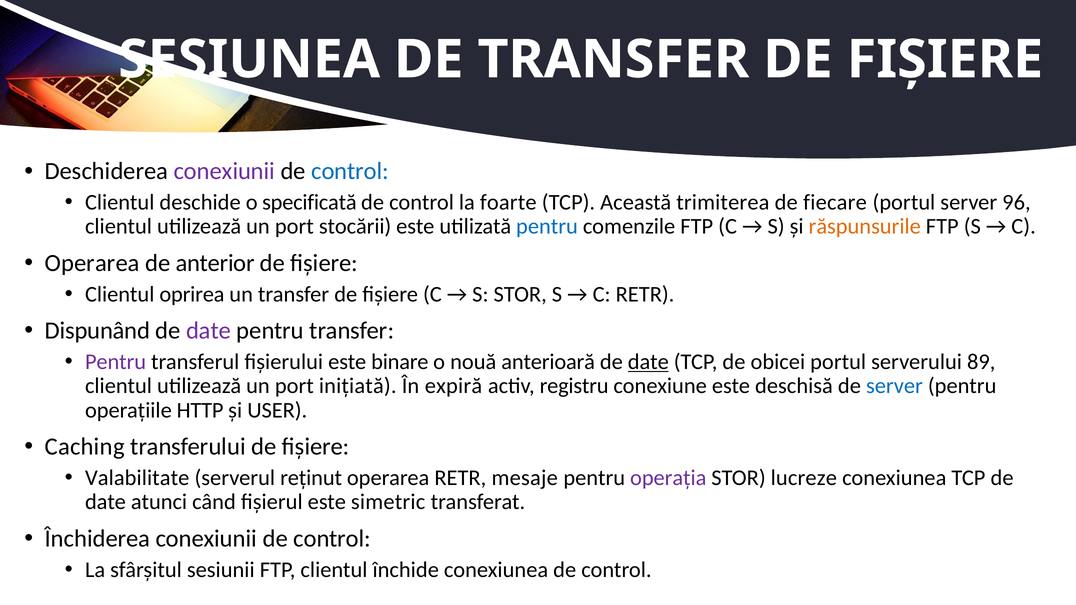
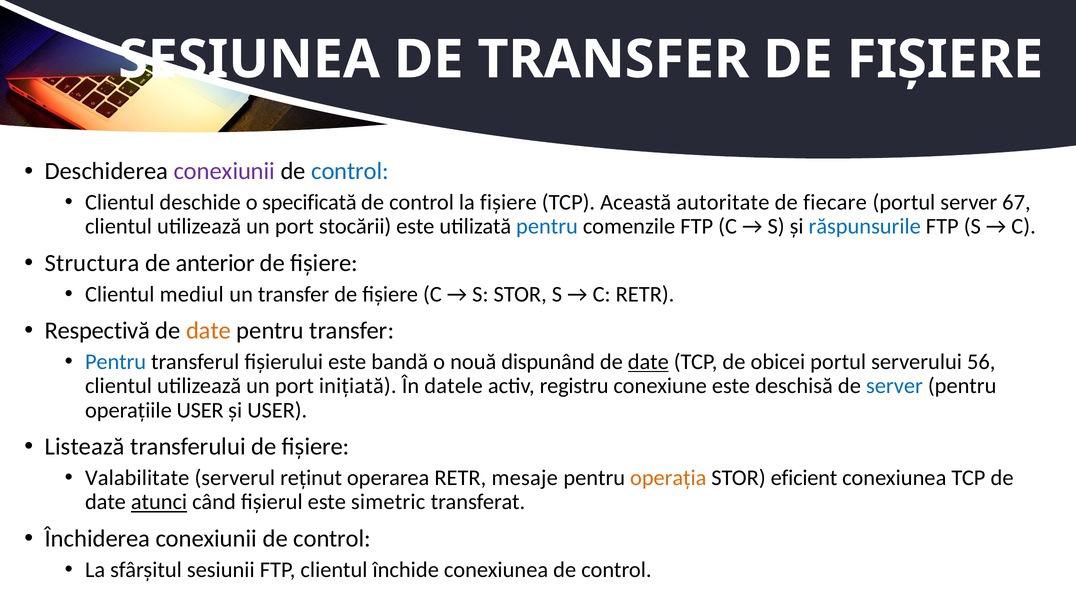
la foarte: foarte -> fișiere
trimiterea: trimiterea -> autoritate
96: 96 -> 67
răspunsurile colour: orange -> blue
Operarea at (92, 263): Operarea -> Structura
oprirea: oprirea -> mediul
Dispunând: Dispunând -> Respectivă
date at (209, 331) colour: purple -> orange
Pentru at (116, 362) colour: purple -> blue
binare: binare -> bandă
anterioară: anterioară -> dispunând
89: 89 -> 56
expiră: expiră -> datele
operațiile HTTP: HTTP -> USER
Caching: Caching -> Listează
operația colour: purple -> orange
lucreze: lucreze -> eficient
atunci underline: none -> present
